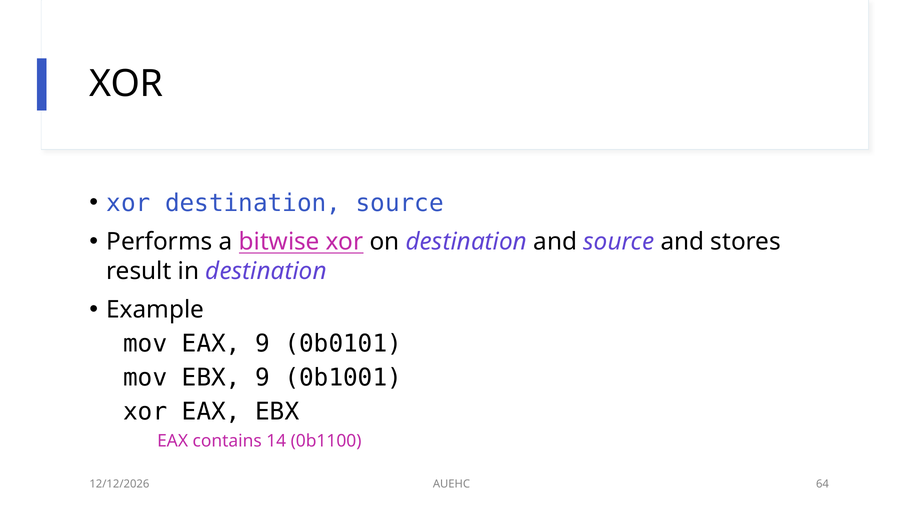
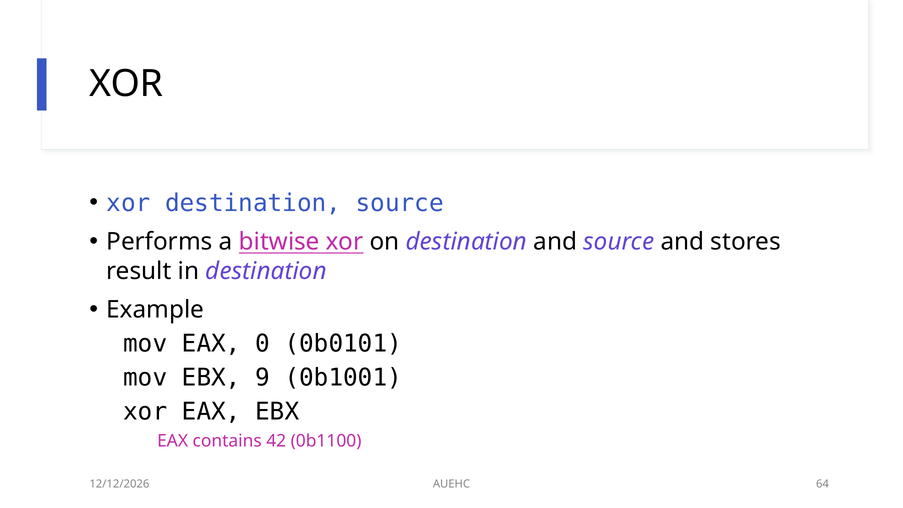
EAX 9: 9 -> 0
14: 14 -> 42
